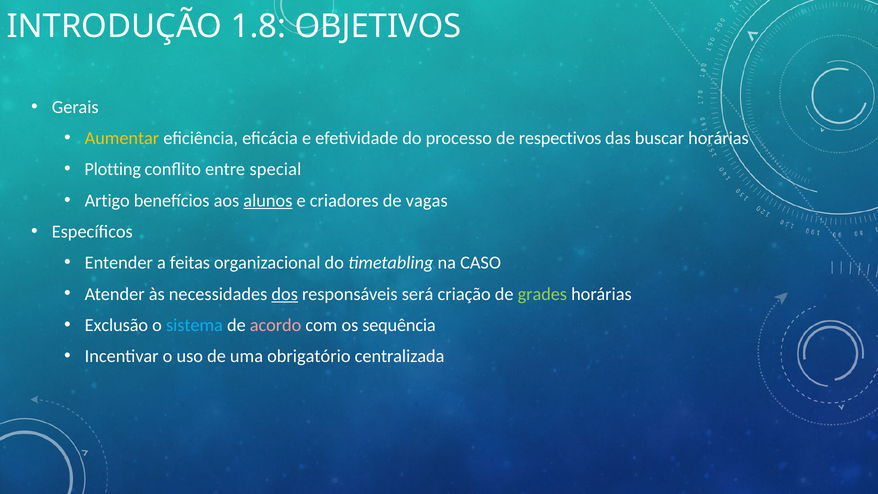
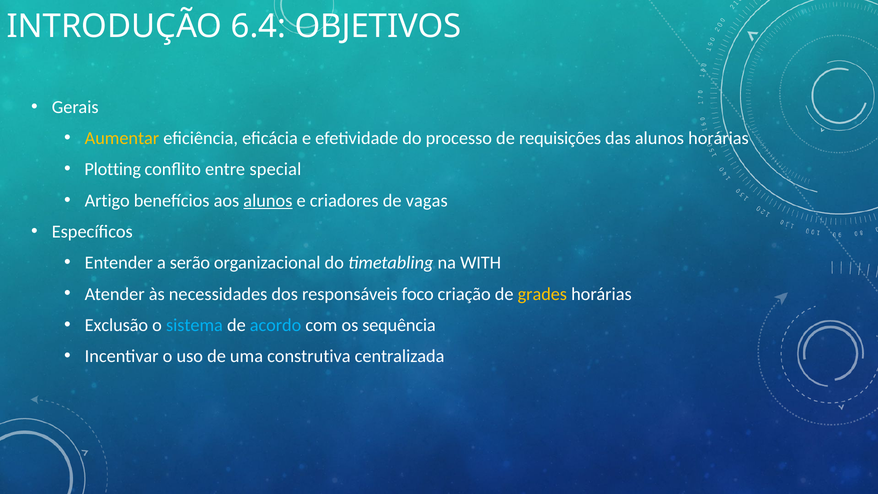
1.8: 1.8 -> 6.4
respectivos: respectivos -> requisições
das buscar: buscar -> alunos
feitas: feitas -> serão
CASO: CASO -> WITH
dos underline: present -> none
será: será -> foco
grades colour: light green -> yellow
acordo colour: pink -> light blue
obrigatório: obrigatório -> construtiva
